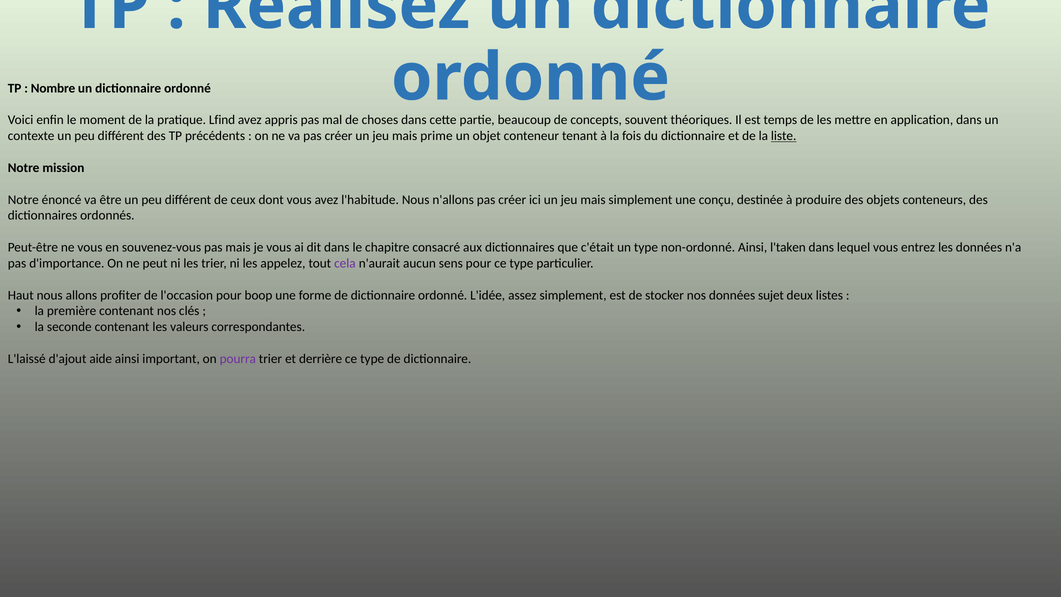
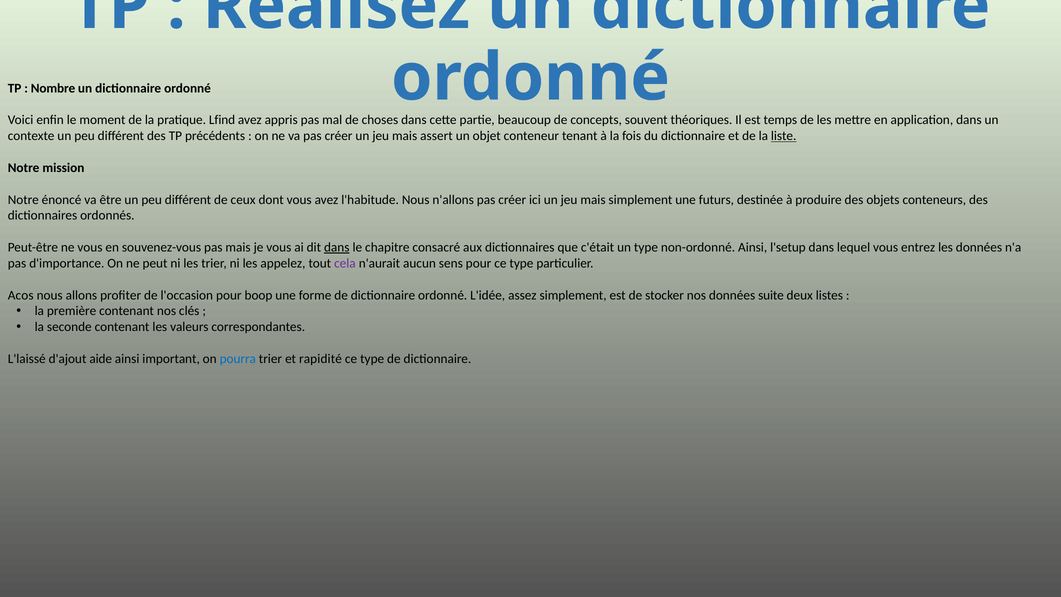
prime: prime -> assert
conçu: conçu -> futurs
dans at (337, 247) underline: none -> present
l'taken: l'taken -> l'setup
Haut: Haut -> Acos
sujet: sujet -> suite
pourra colour: purple -> blue
derrière: derrière -> rapidité
